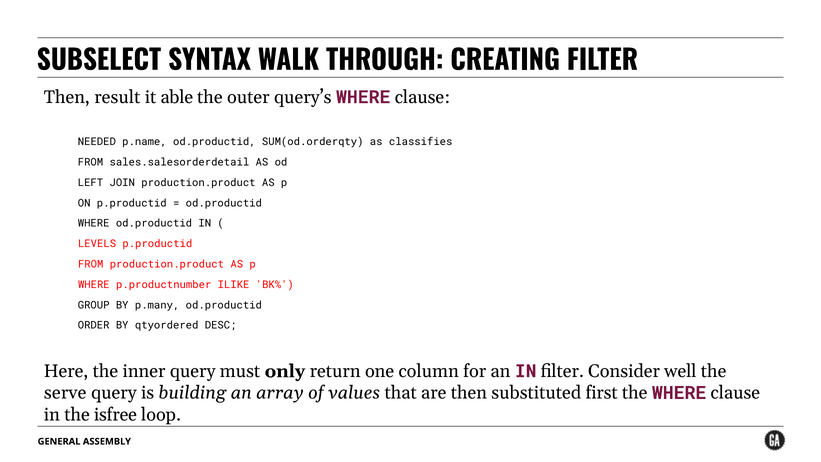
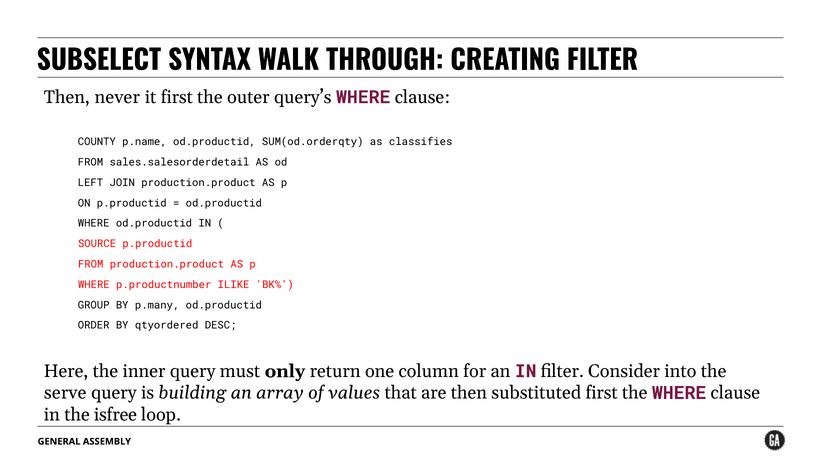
result: result -> never
it able: able -> first
NEEDED: NEEDED -> COUNTY
LEVELS: LEVELS -> SOURCE
well: well -> into
